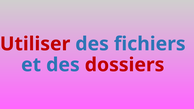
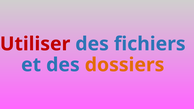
dossiers colour: red -> orange
